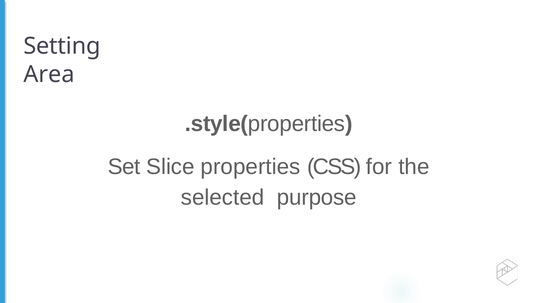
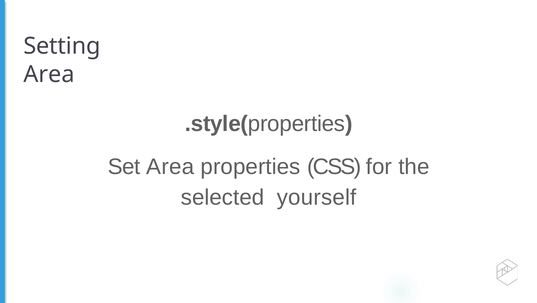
Set Slice: Slice -> Area
purpose: purpose -> yourself
